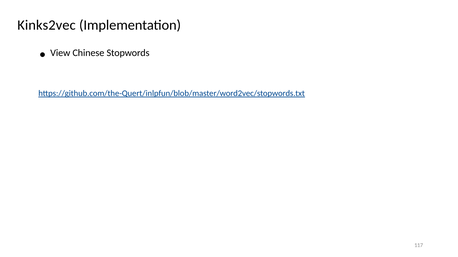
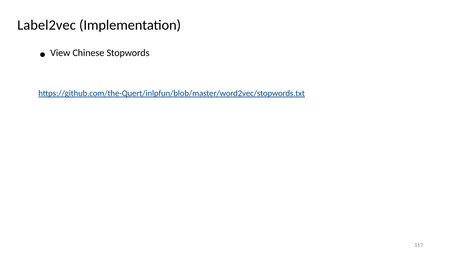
Kinks2vec: Kinks2vec -> Label2vec
